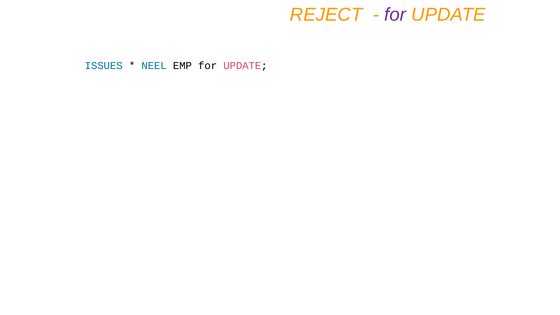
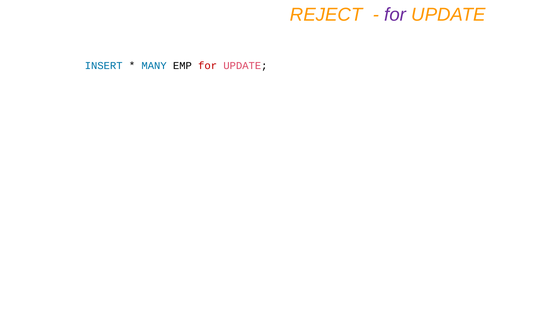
ISSUES: ISSUES -> INSERT
NEEL: NEEL -> MANY
for at (208, 66) colour: black -> red
